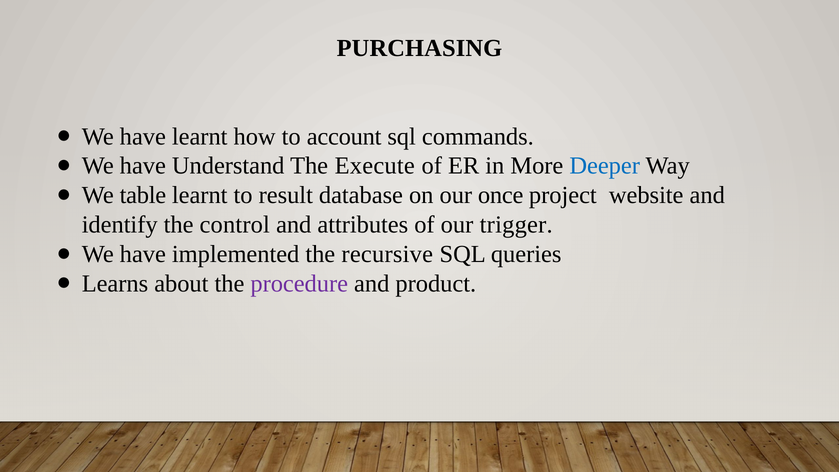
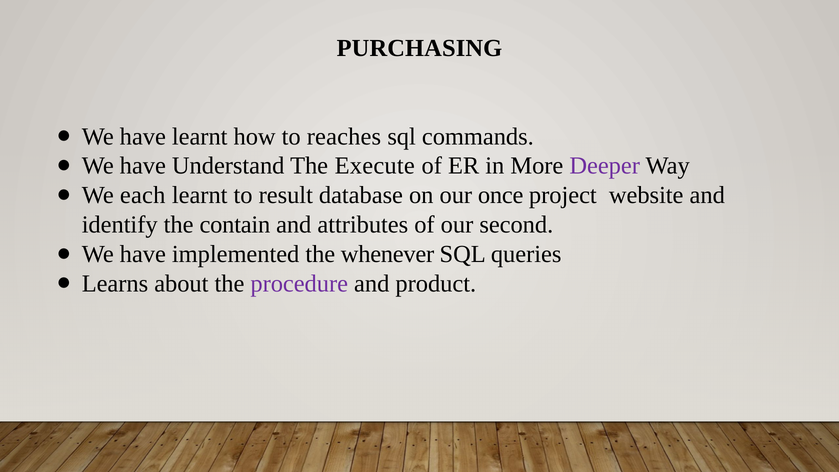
account: account -> reaches
Deeper colour: blue -> purple
table: table -> each
control: control -> contain
trigger: trigger -> second
recursive: recursive -> whenever
